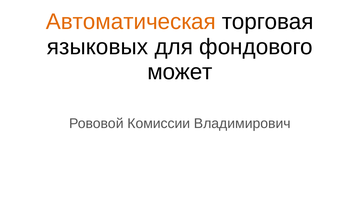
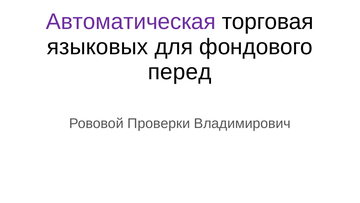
Автоматическая colour: orange -> purple
может: может -> перед
Комиссии: Комиссии -> Проверки
